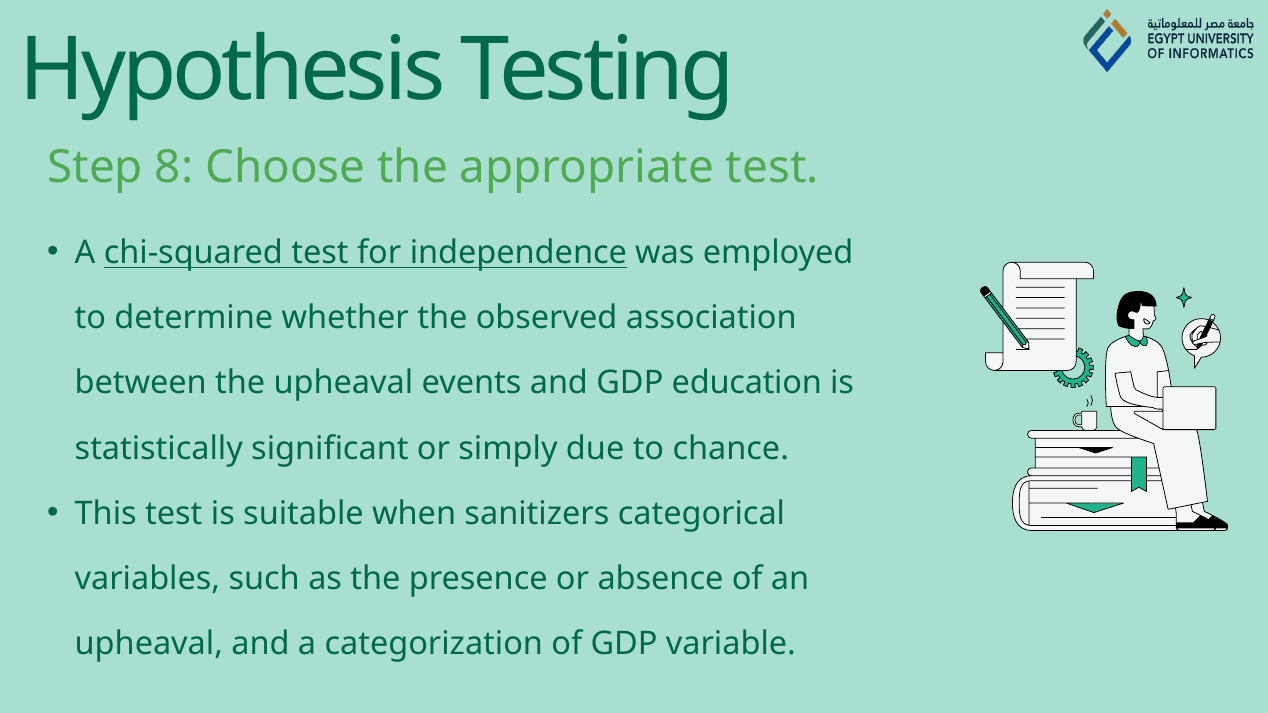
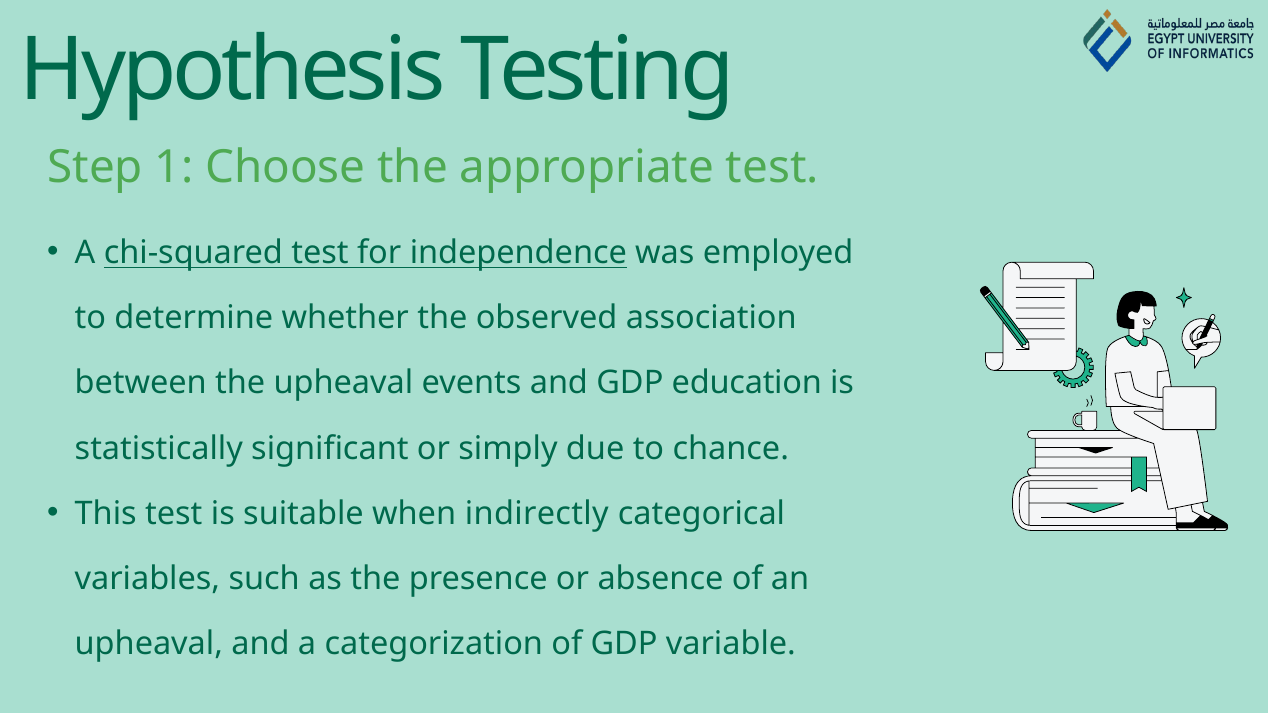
8: 8 -> 1
sanitizers: sanitizers -> indirectly
